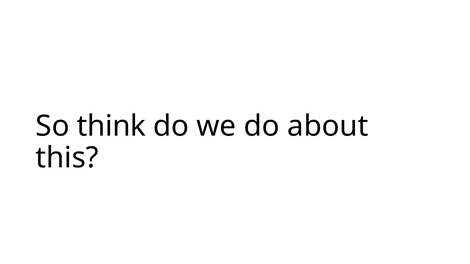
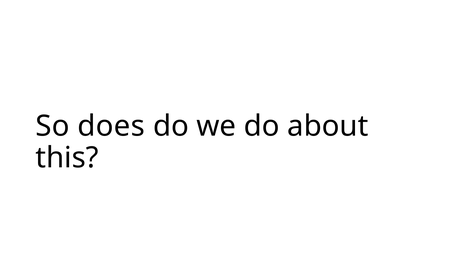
think: think -> does
